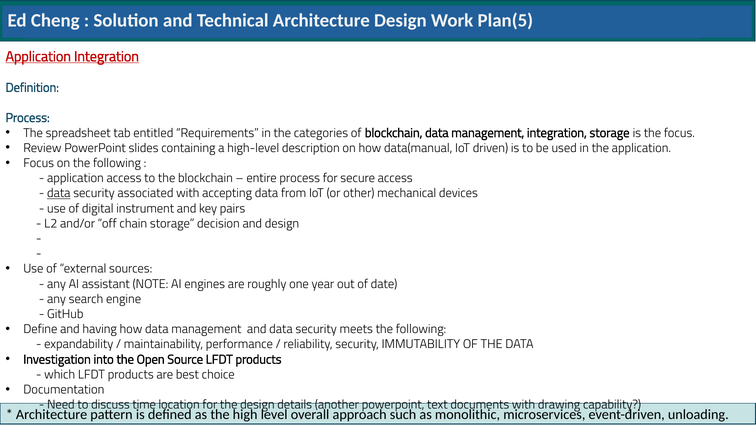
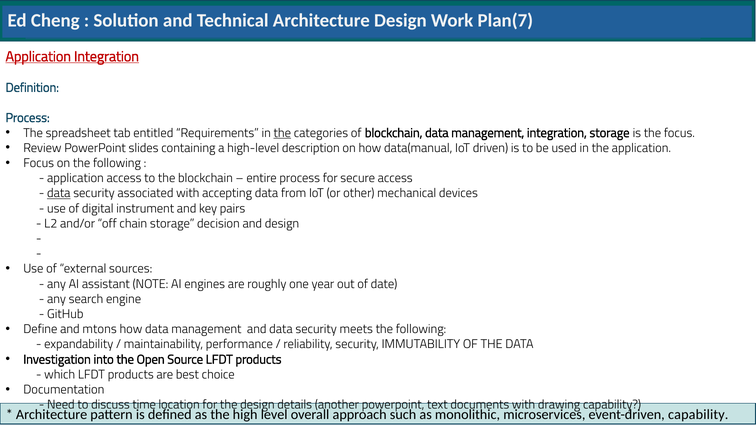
Plan(5: Plan(5 -> Plan(7
the at (282, 133) underline: none -> present
having: having -> mtons
event-driven unloading: unloading -> capability
